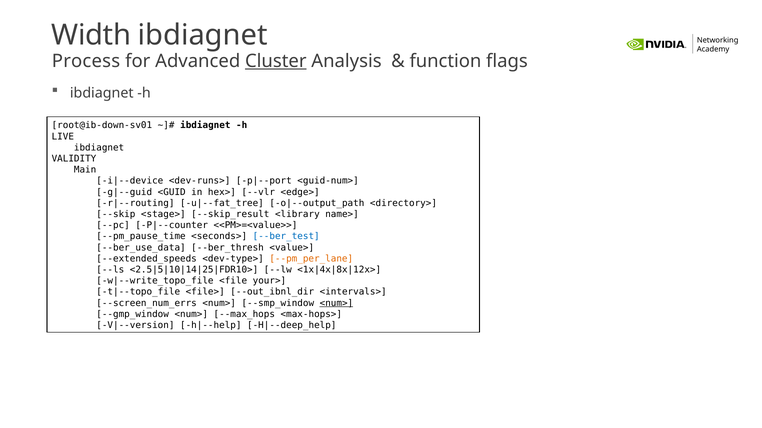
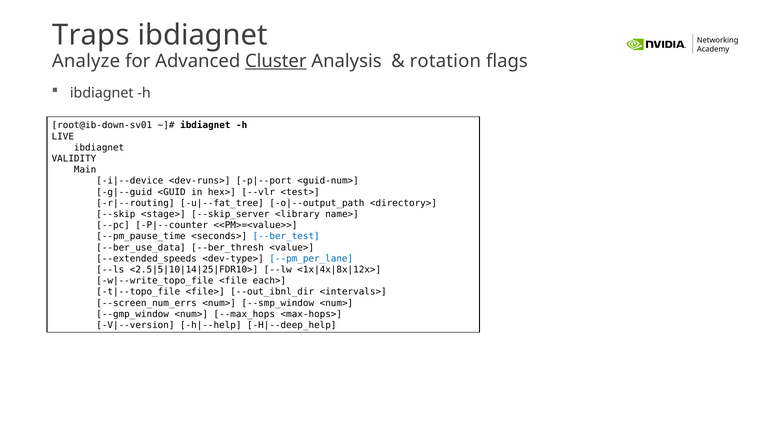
Width: Width -> Traps
Process: Process -> Analyze
function: function -> rotation
<edge>: <edge> -> <test>
--skip_result: --skip_result -> --skip_server
--pm_per_lane colour: orange -> blue
your>: your> -> each>
<num> at (336, 303) underline: present -> none
